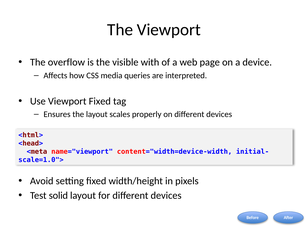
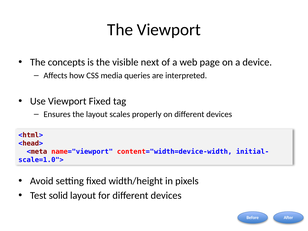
overflow: overflow -> concepts
with: with -> next
